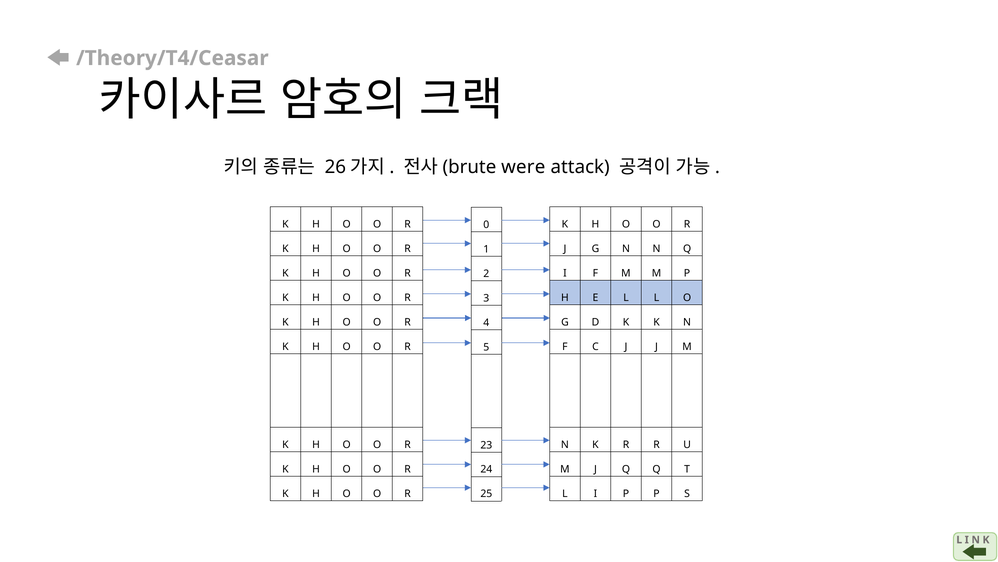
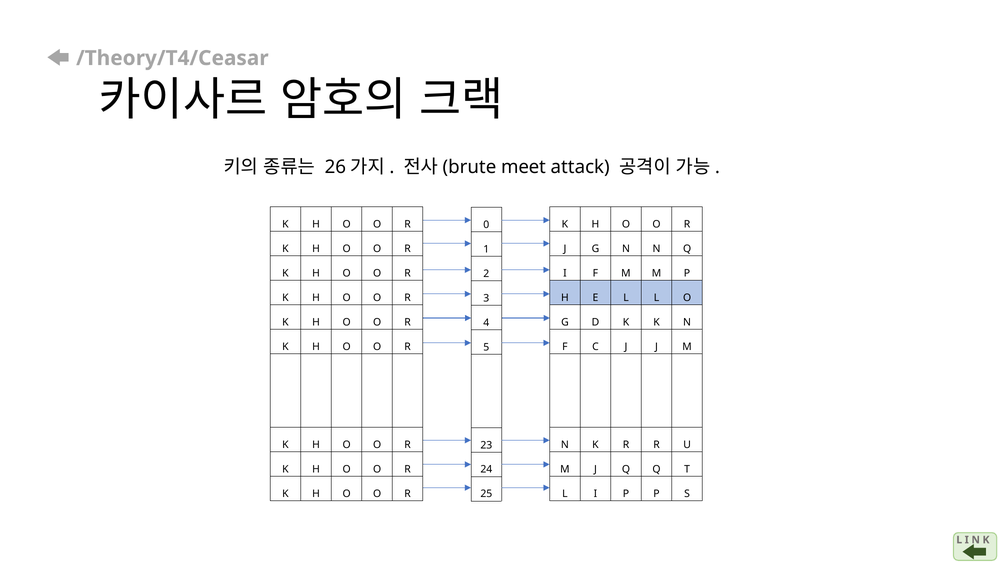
were: were -> meet
